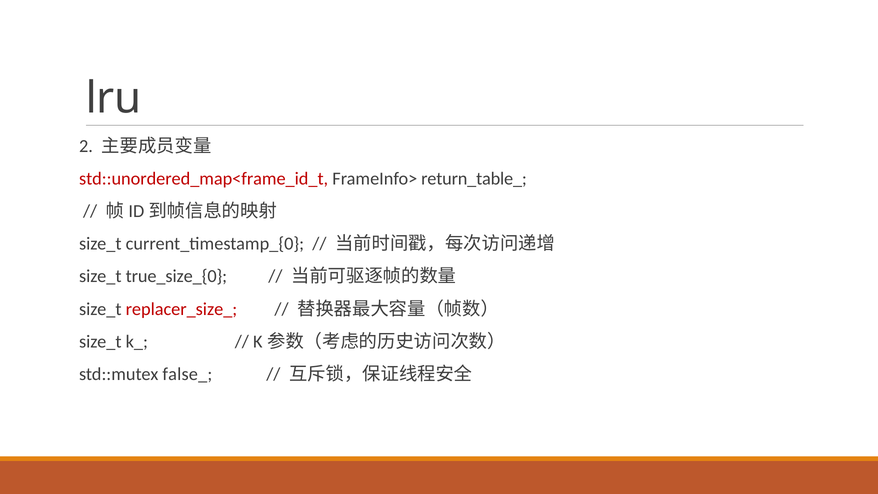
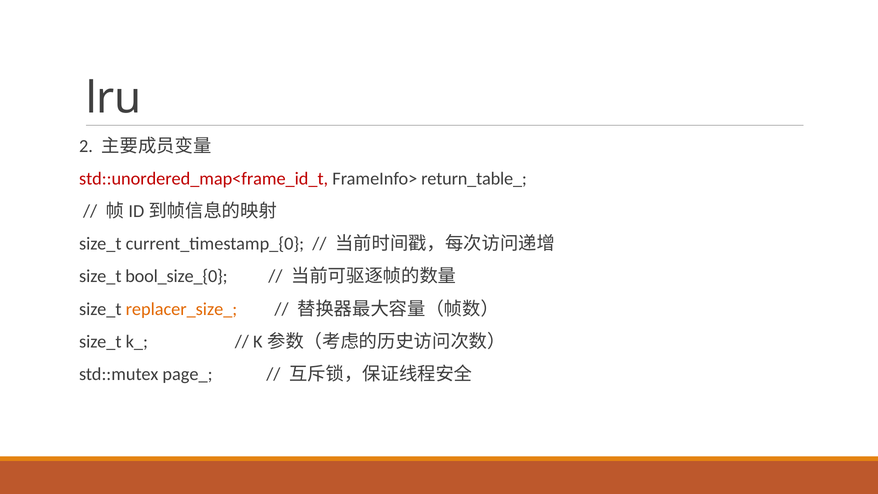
true_size_{0: true_size_{0 -> bool_size_{0
replacer_size_ colour: red -> orange
false_: false_ -> page_
